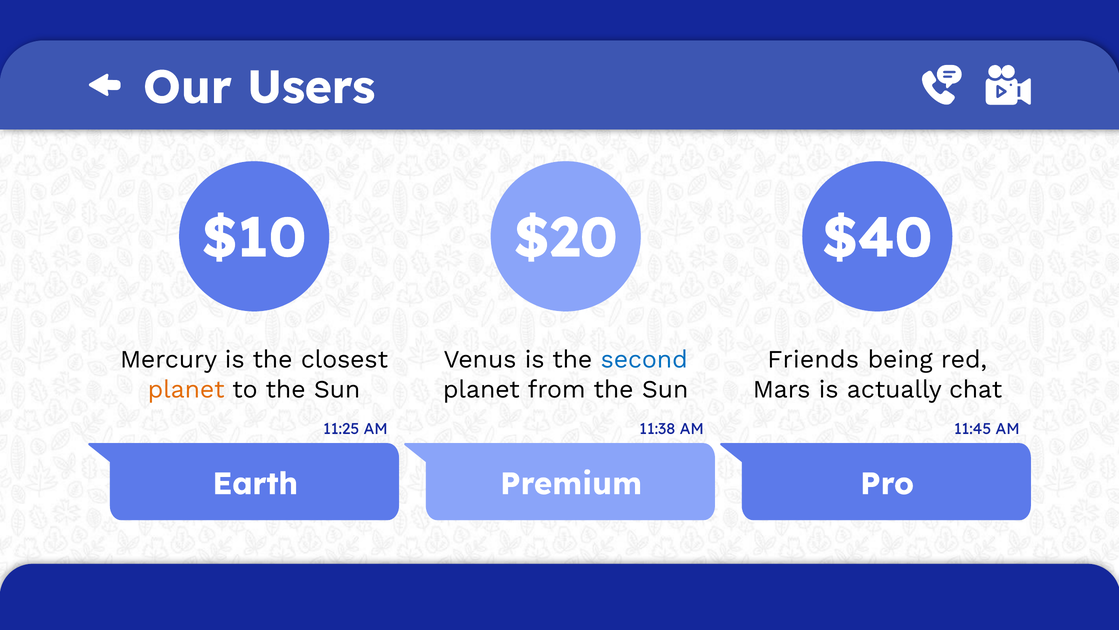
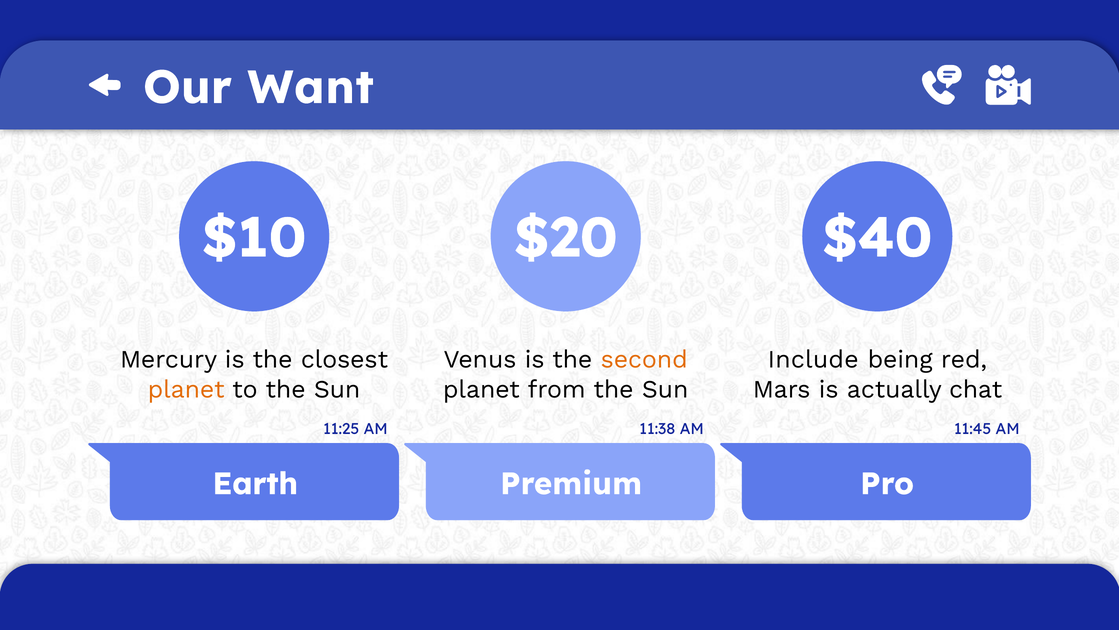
Users: Users -> Want
second colour: blue -> orange
Friends: Friends -> Include
